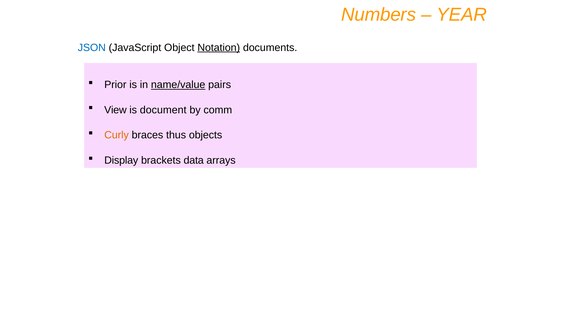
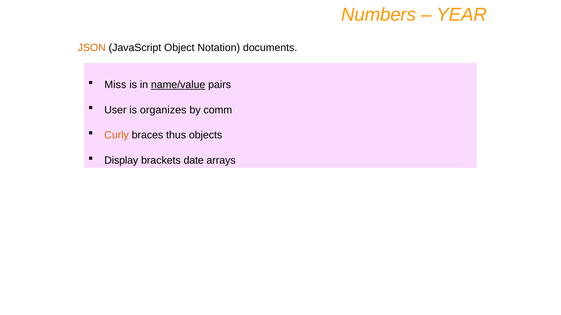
JSON colour: blue -> orange
Notation underline: present -> none
Prior: Prior -> Miss
View: View -> User
document: document -> organizes
data: data -> date
